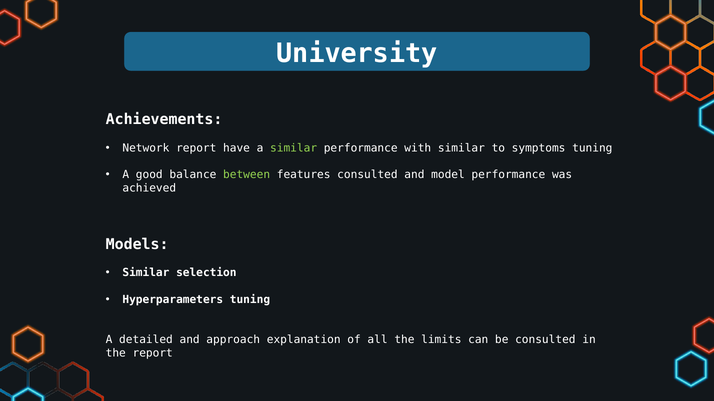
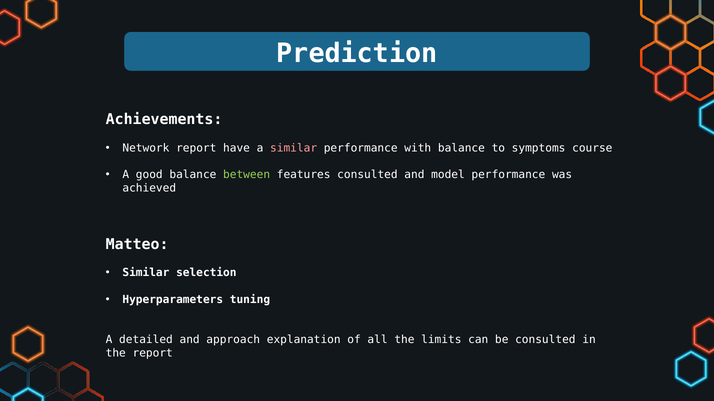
University: University -> Prediction
similar at (294, 148) colour: light green -> pink
with similar: similar -> balance
symptoms tuning: tuning -> course
Models: Models -> Matteo
